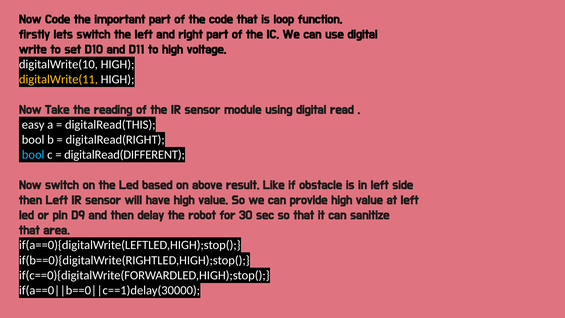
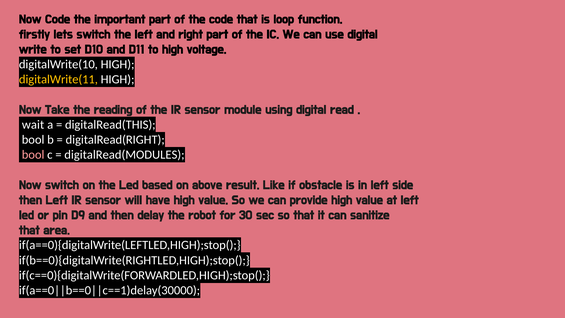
easy: easy -> wait
bool at (33, 155) colour: light blue -> pink
digitalRead(DIFFERENT: digitalRead(DIFFERENT -> digitalRead(MODULES
